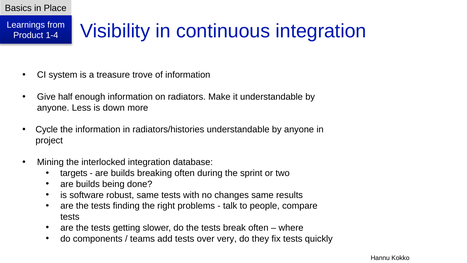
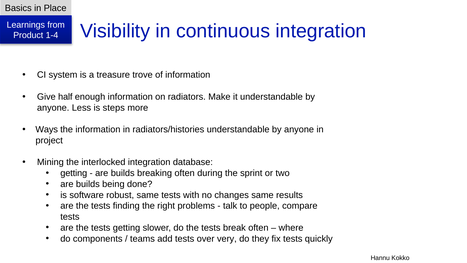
down: down -> steps
Cycle: Cycle -> Ways
targets at (74, 173): targets -> getting
